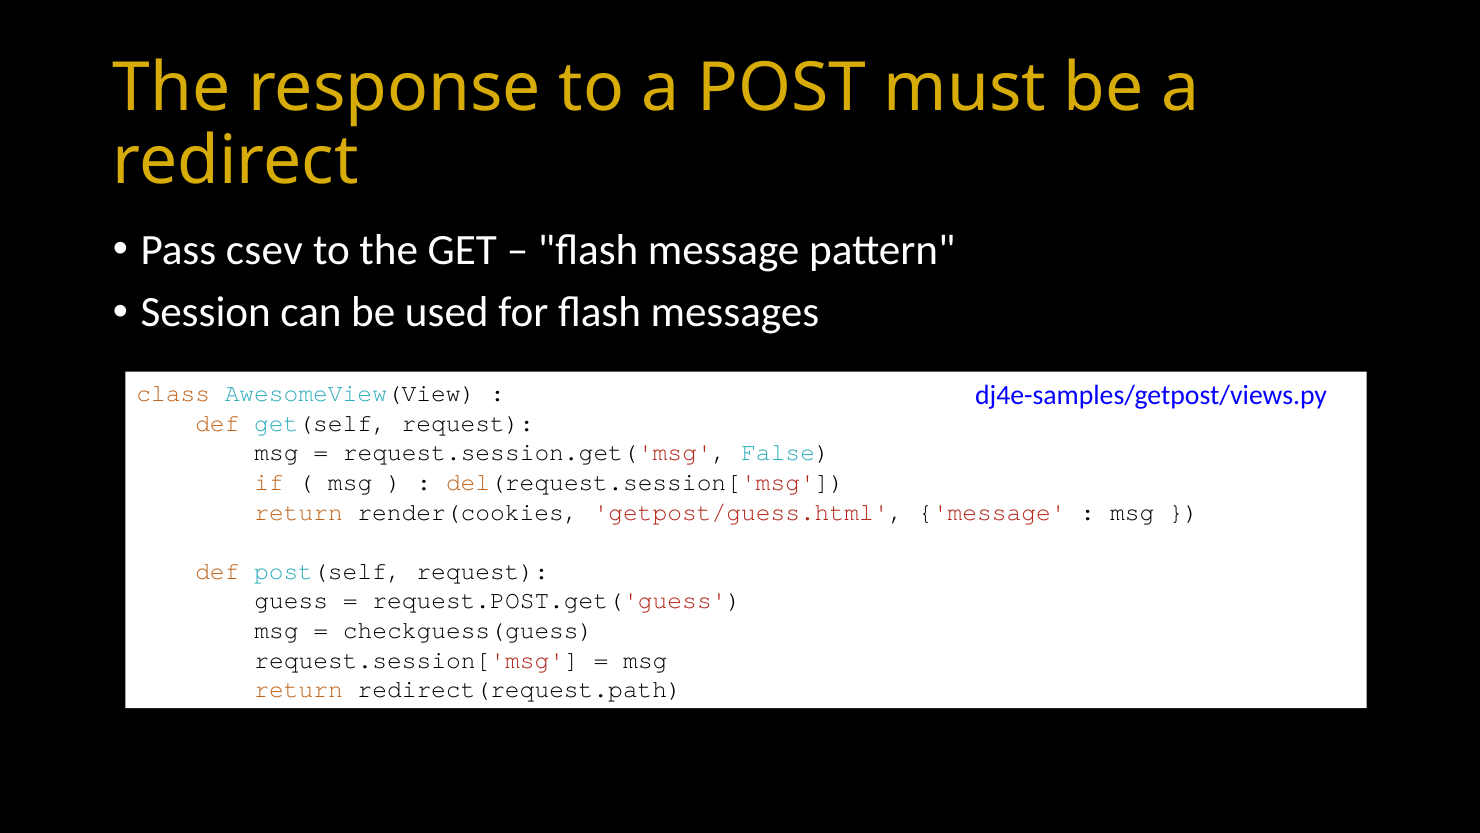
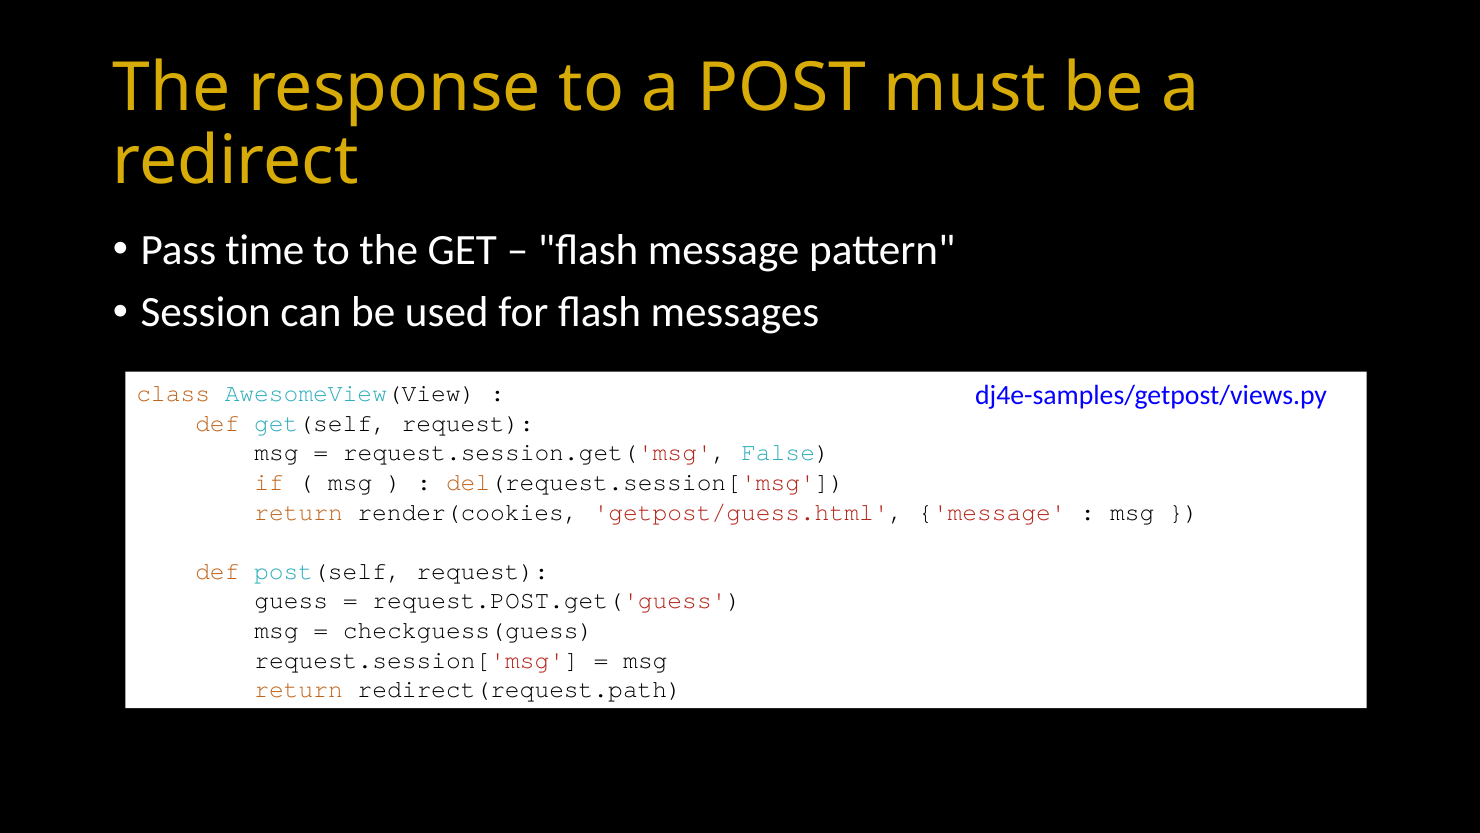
csev: csev -> time
